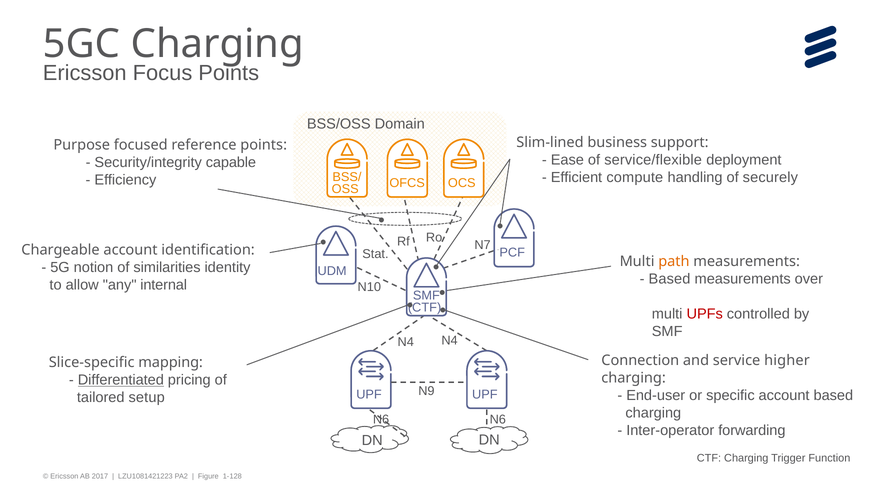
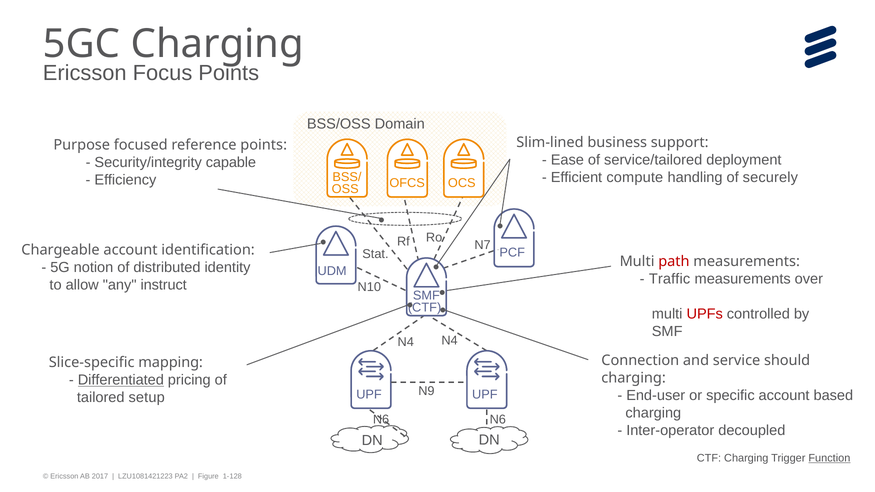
service/flexible: service/flexible -> service/tailored
path colour: orange -> red
similarities: similarities -> distributed
Based at (670, 279): Based -> Traffic
internal: internal -> instruct
higher: higher -> should
forwarding: forwarding -> decoupled
Function underline: none -> present
